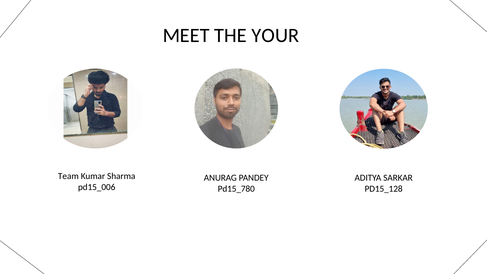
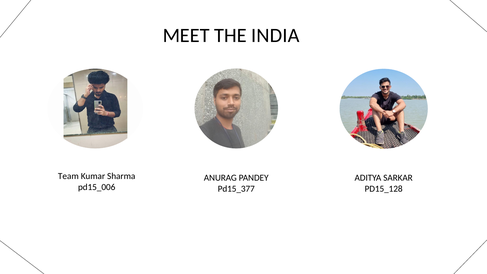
YOUR: YOUR -> INDIA
Pd15_780: Pd15_780 -> Pd15_377
